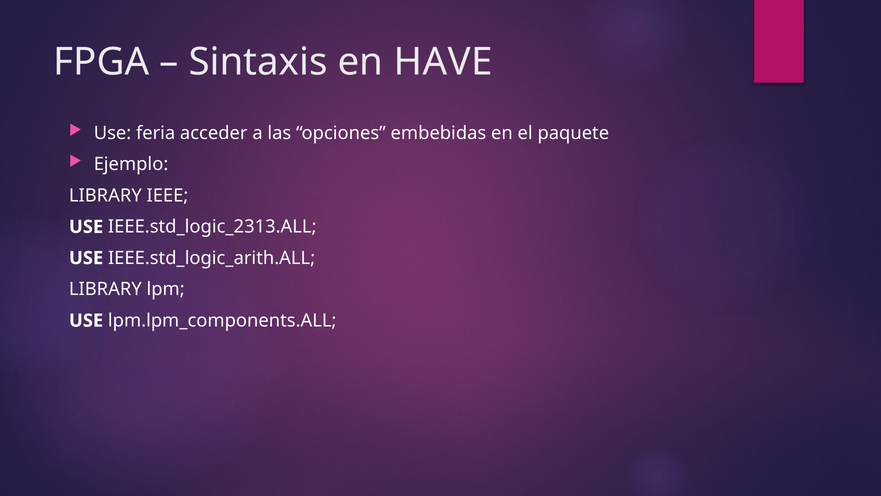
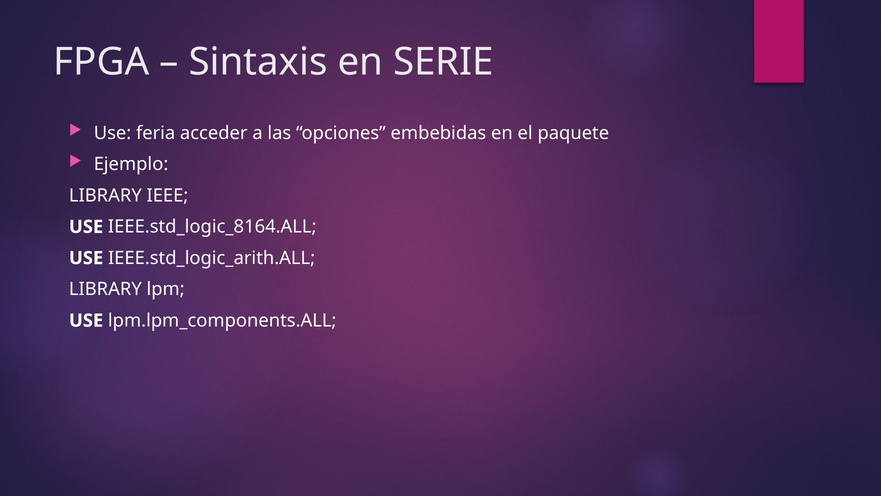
HAVE: HAVE -> SERIE
IEEE.std_logic_2313.ALL: IEEE.std_logic_2313.ALL -> IEEE.std_logic_8164.ALL
